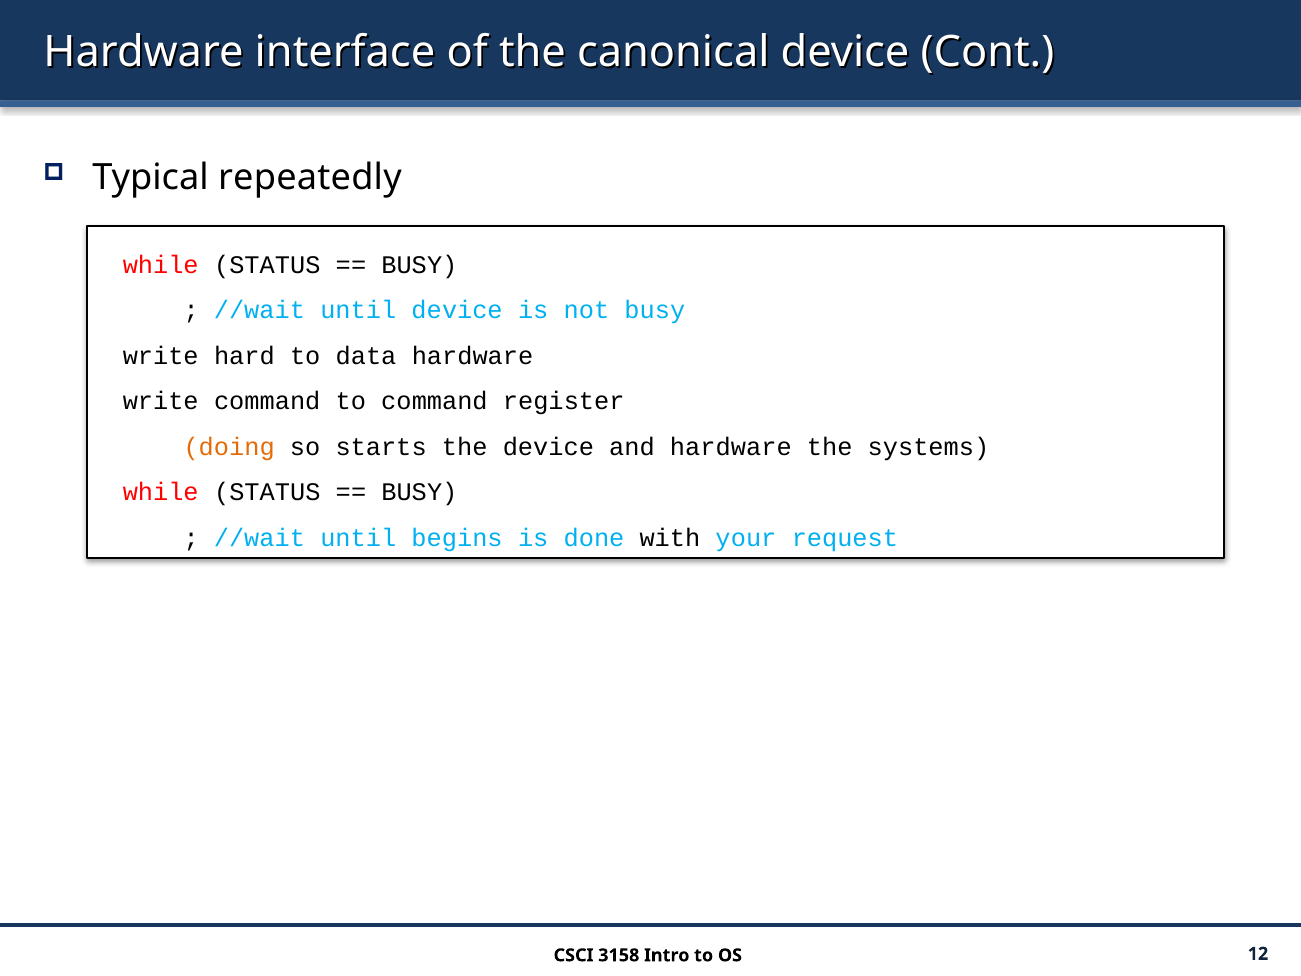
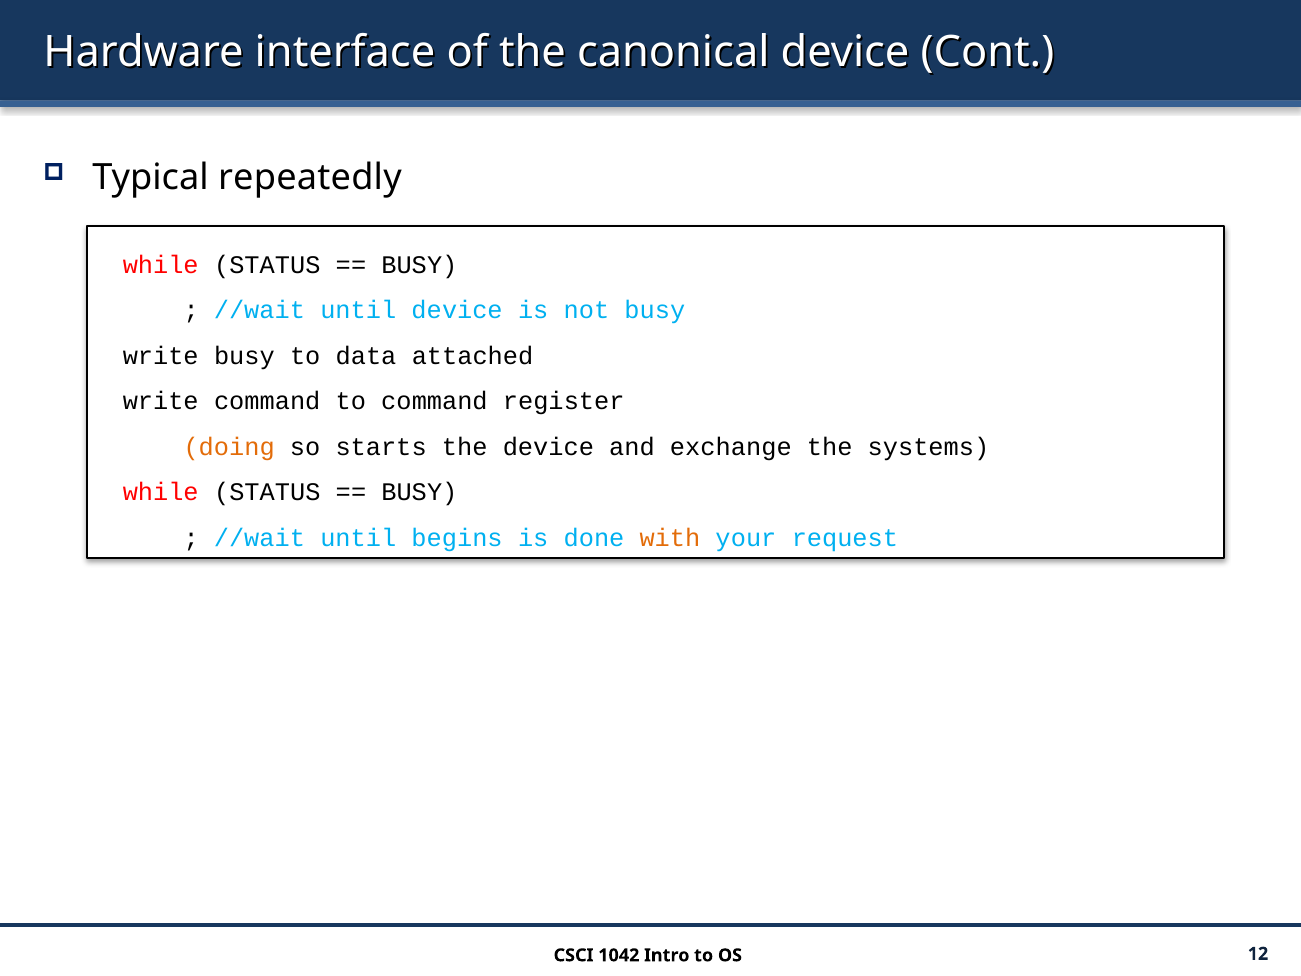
write hard: hard -> busy
data hardware: hardware -> attached
and hardware: hardware -> exchange
with colour: black -> orange
3158: 3158 -> 1042
